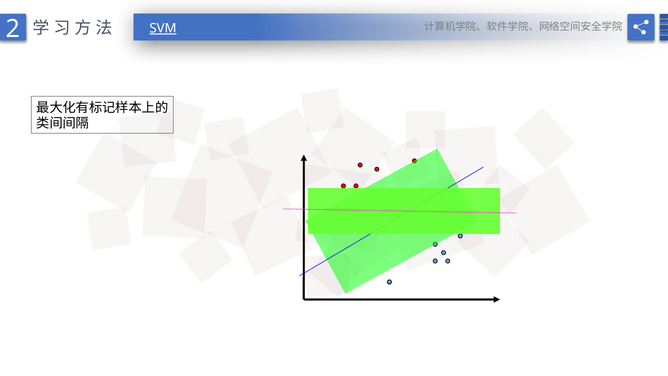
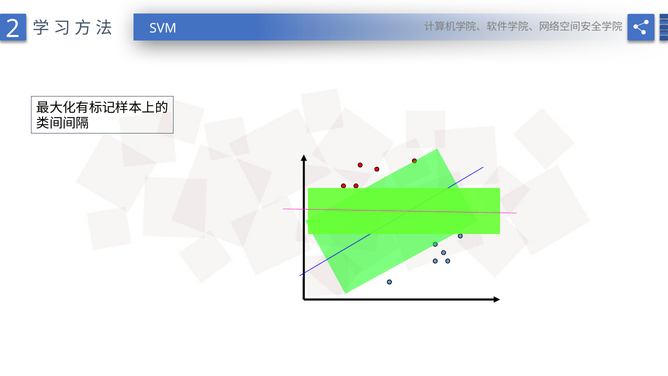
SVM underline: present -> none
